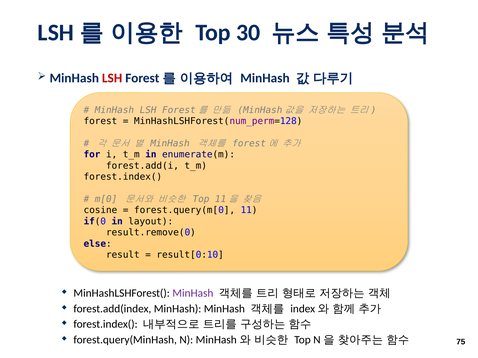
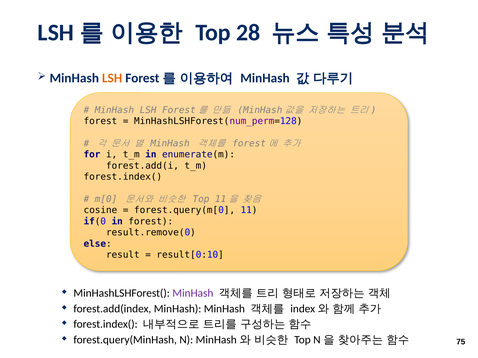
30: 30 -> 28
LSH at (112, 78) colour: red -> orange
in layout: layout -> forest
